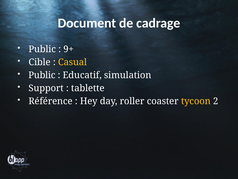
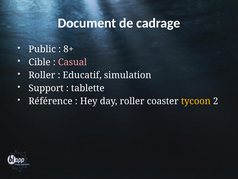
9+: 9+ -> 8+
Casual colour: yellow -> pink
Public at (42, 75): Public -> Roller
